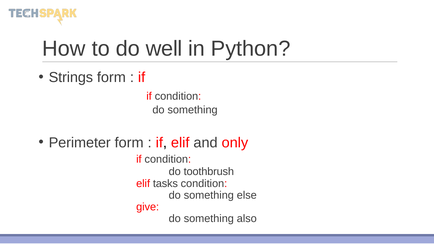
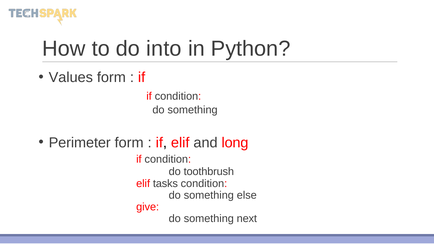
well: well -> into
Strings: Strings -> Values
only: only -> long
also: also -> next
